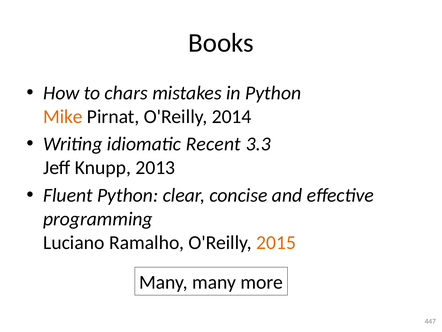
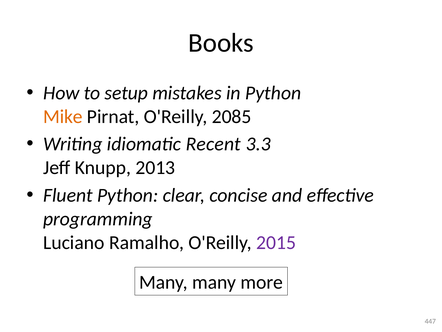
chars: chars -> setup
2014: 2014 -> 2085
2015 colour: orange -> purple
